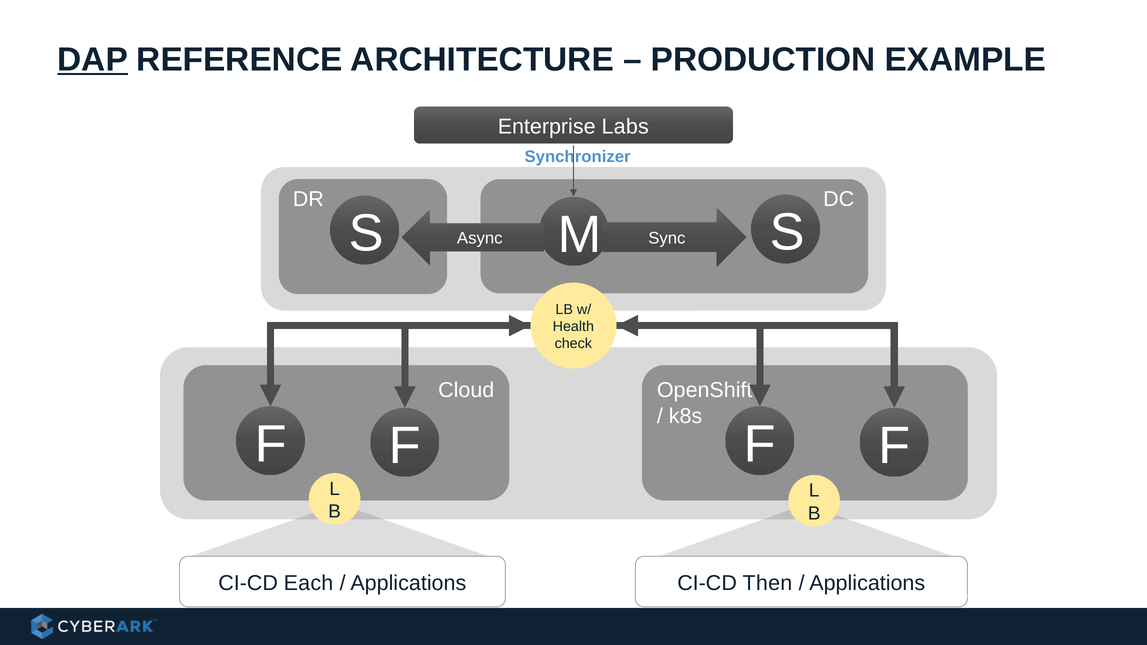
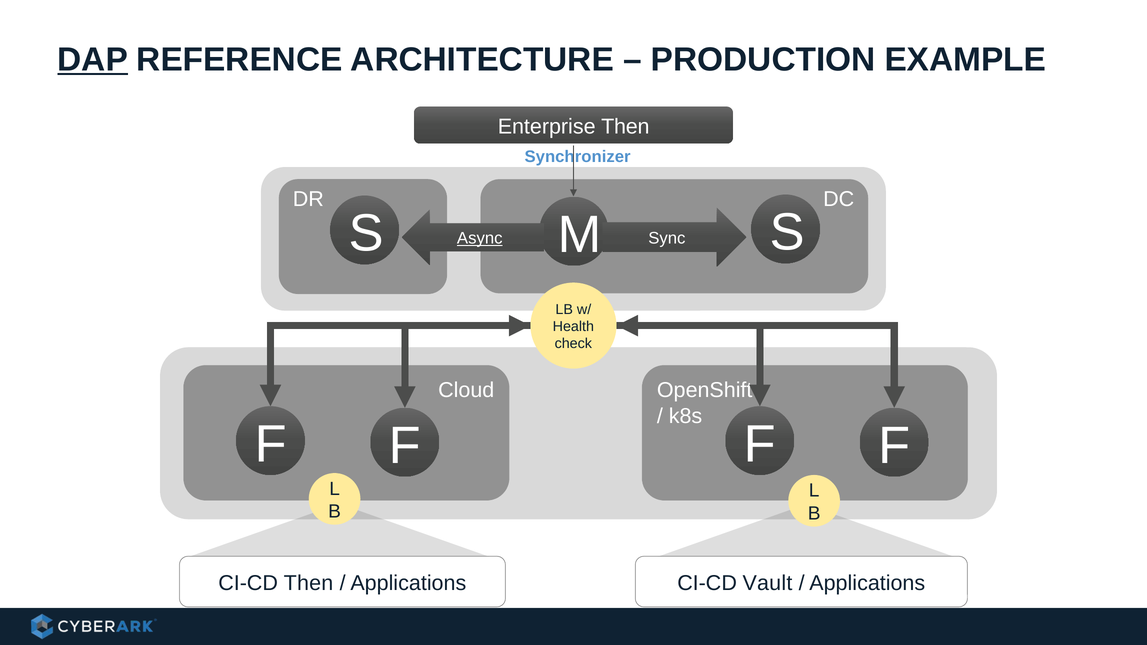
Enterprise Labs: Labs -> Then
Async underline: none -> present
CI-CD Each: Each -> Then
Then: Then -> Vault
